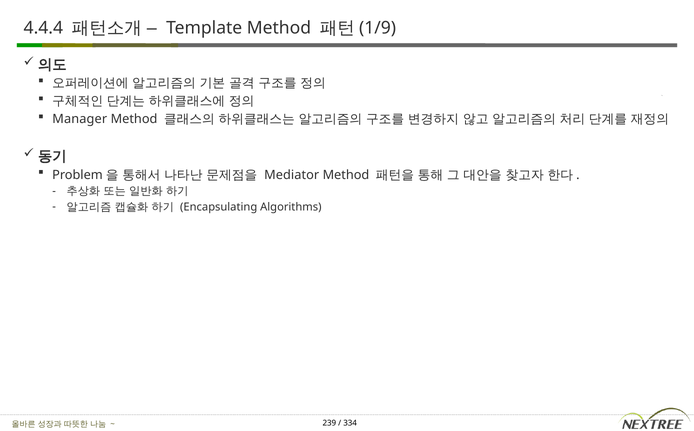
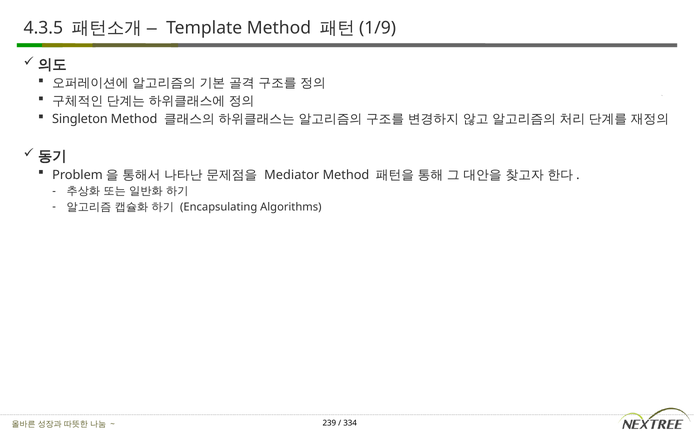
4.4.4: 4.4.4 -> 4.3.5
Manager: Manager -> Singleton
